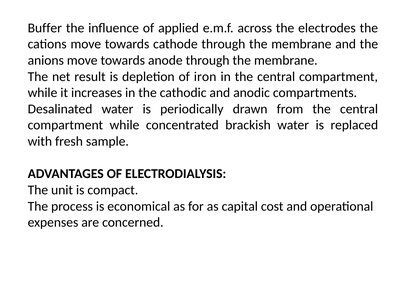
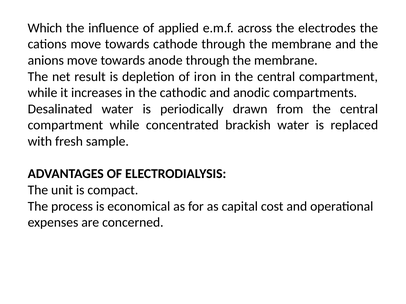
Buffer: Buffer -> Which
